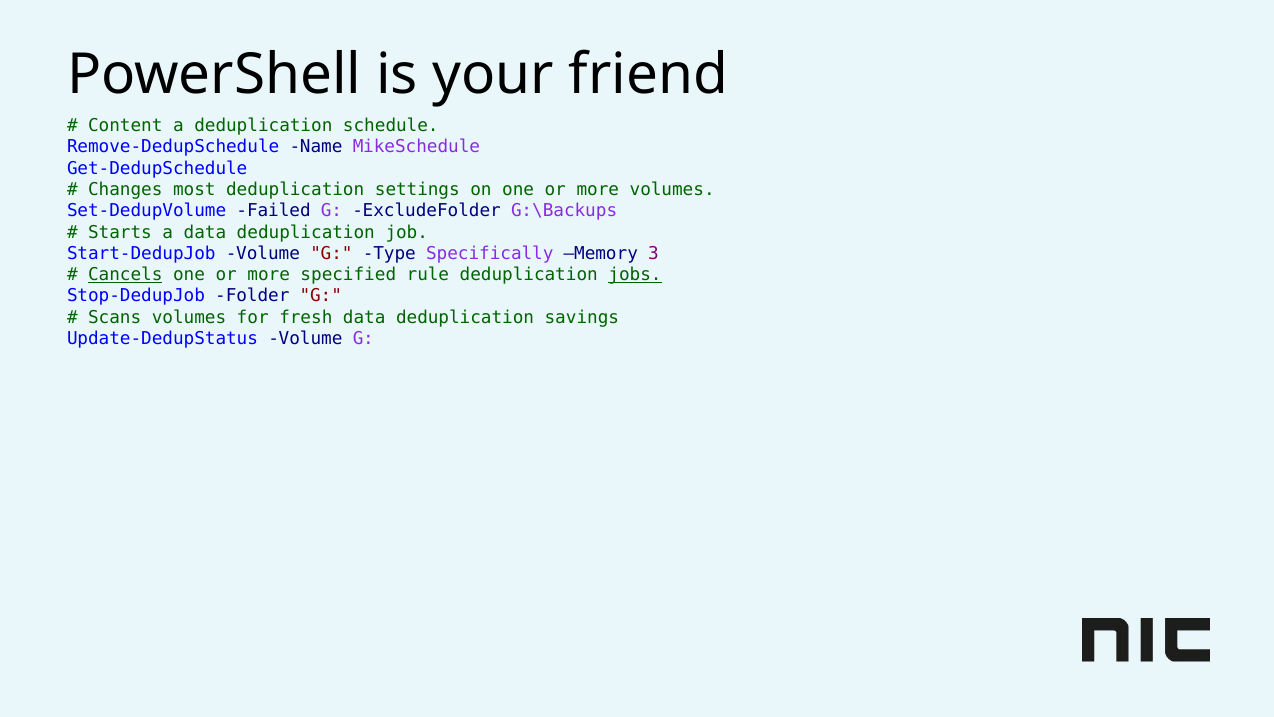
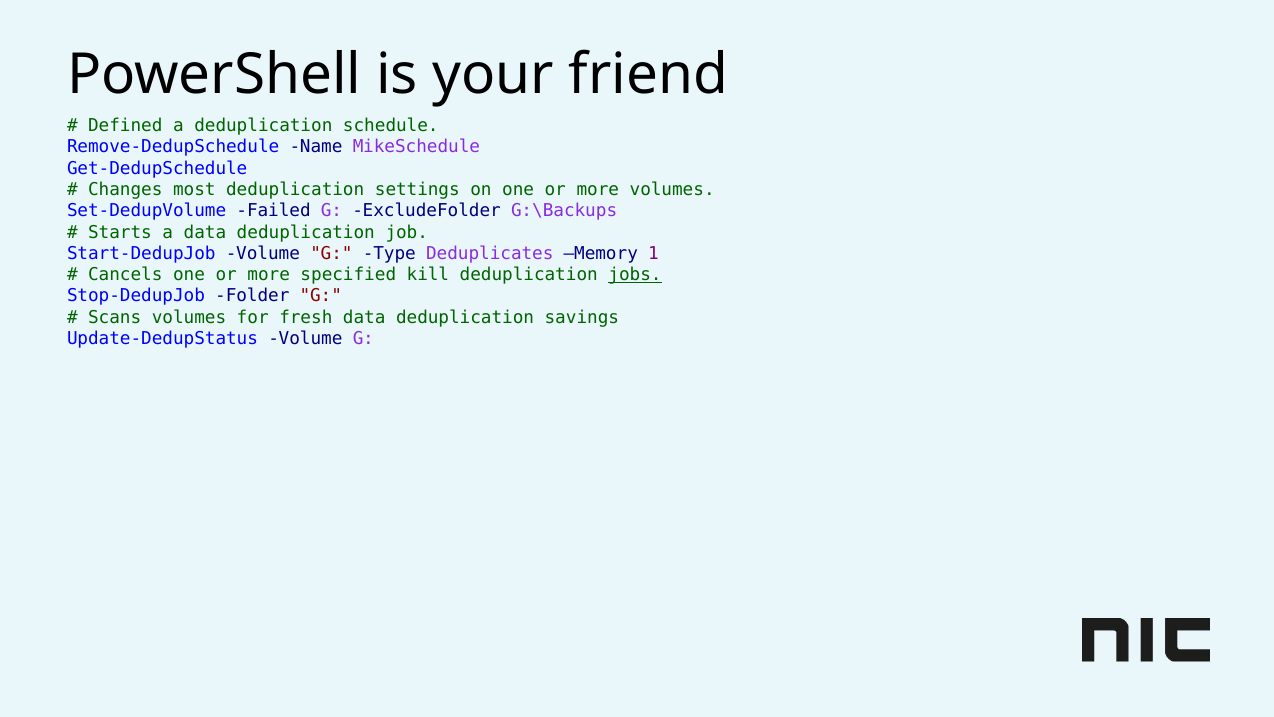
Content: Content -> Defined
Specifically: Specifically -> Deduplicates
3: 3 -> 1
Cancels underline: present -> none
rule: rule -> kill
